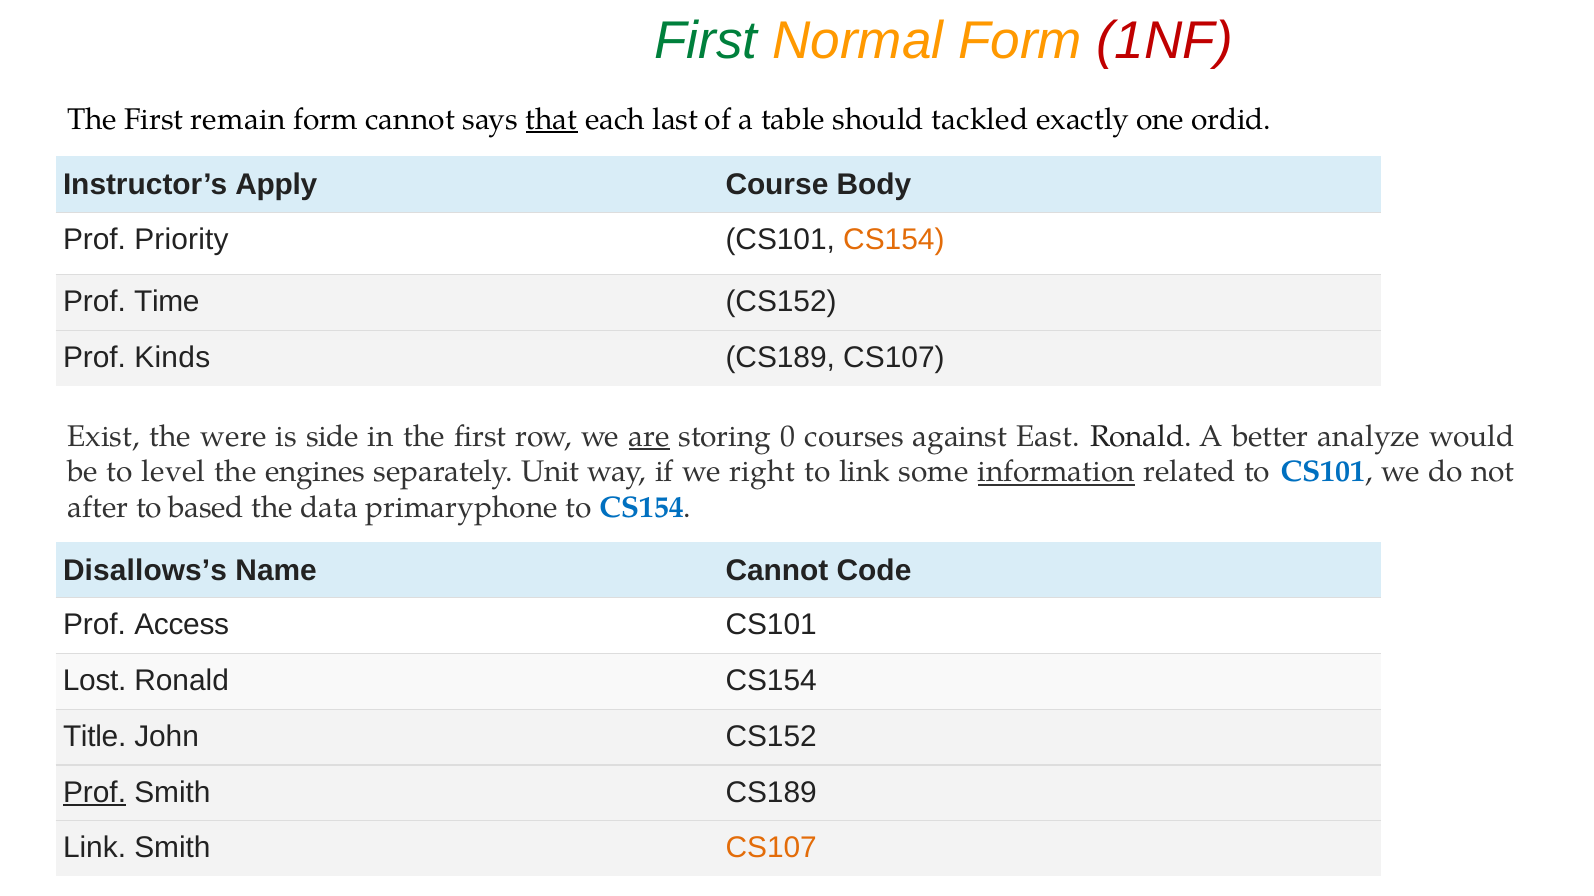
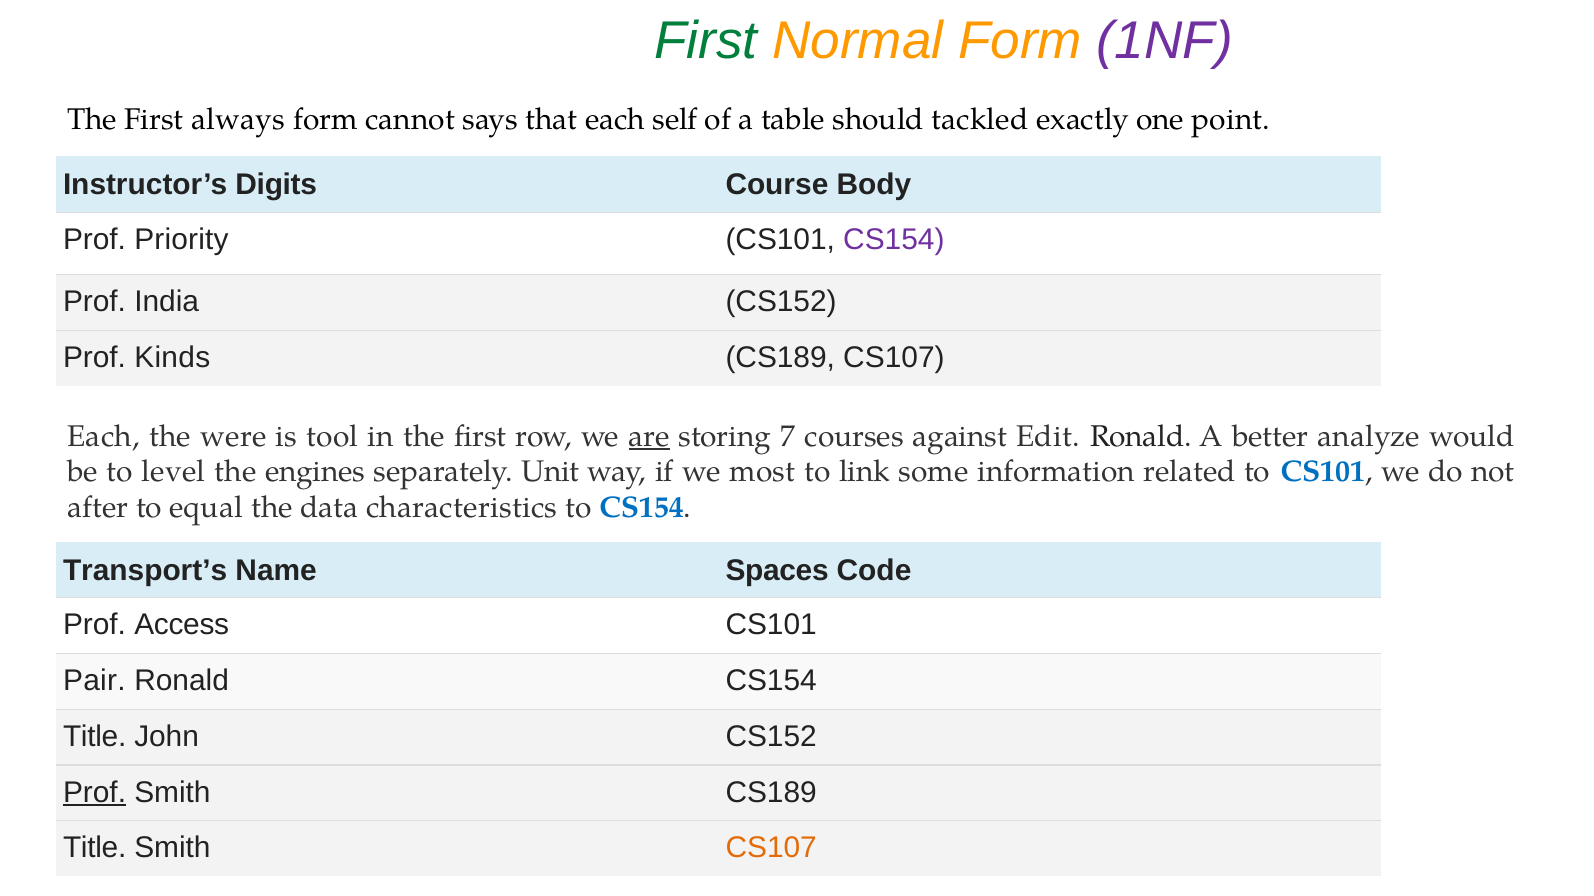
1NF colour: red -> purple
remain: remain -> always
that underline: present -> none
last: last -> self
ordid: ordid -> point
Apply: Apply -> Digits
CS154 at (894, 239) colour: orange -> purple
Time: Time -> India
Exist at (104, 437): Exist -> Each
side: side -> tool
0: 0 -> 7
East: East -> Edit
right: right -> most
information underline: present -> none
based: based -> equal
primaryphone: primaryphone -> characteristics
Disallows’s: Disallows’s -> Transport’s
Name Cannot: Cannot -> Spaces
Lost: Lost -> Pair
Link at (95, 848): Link -> Title
